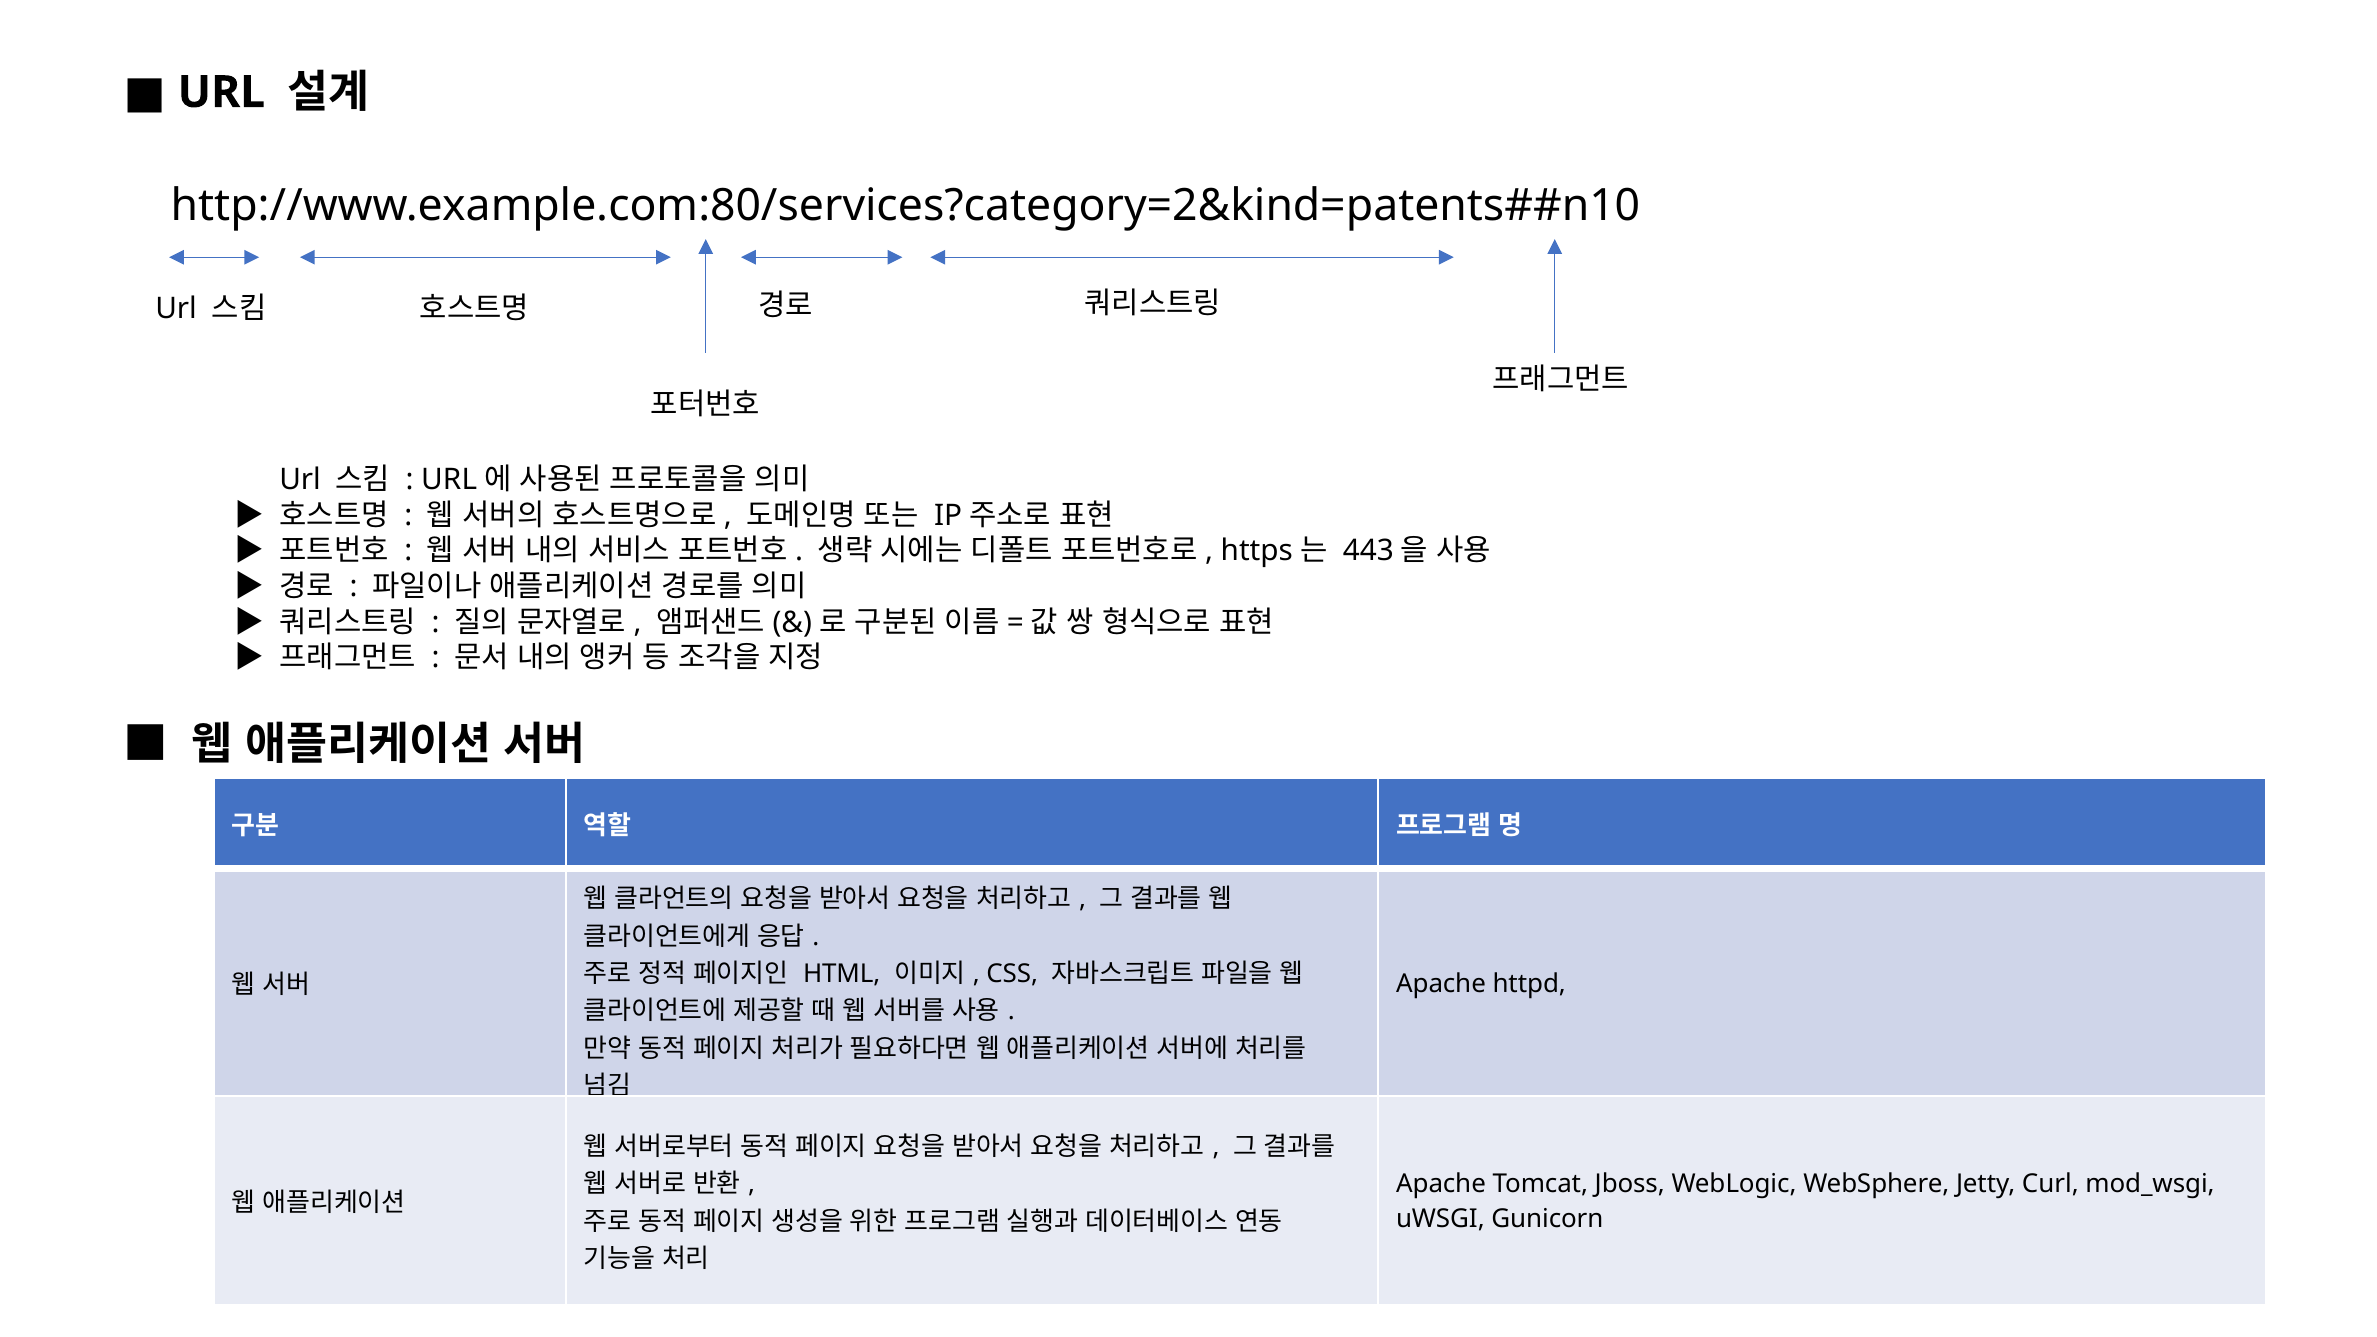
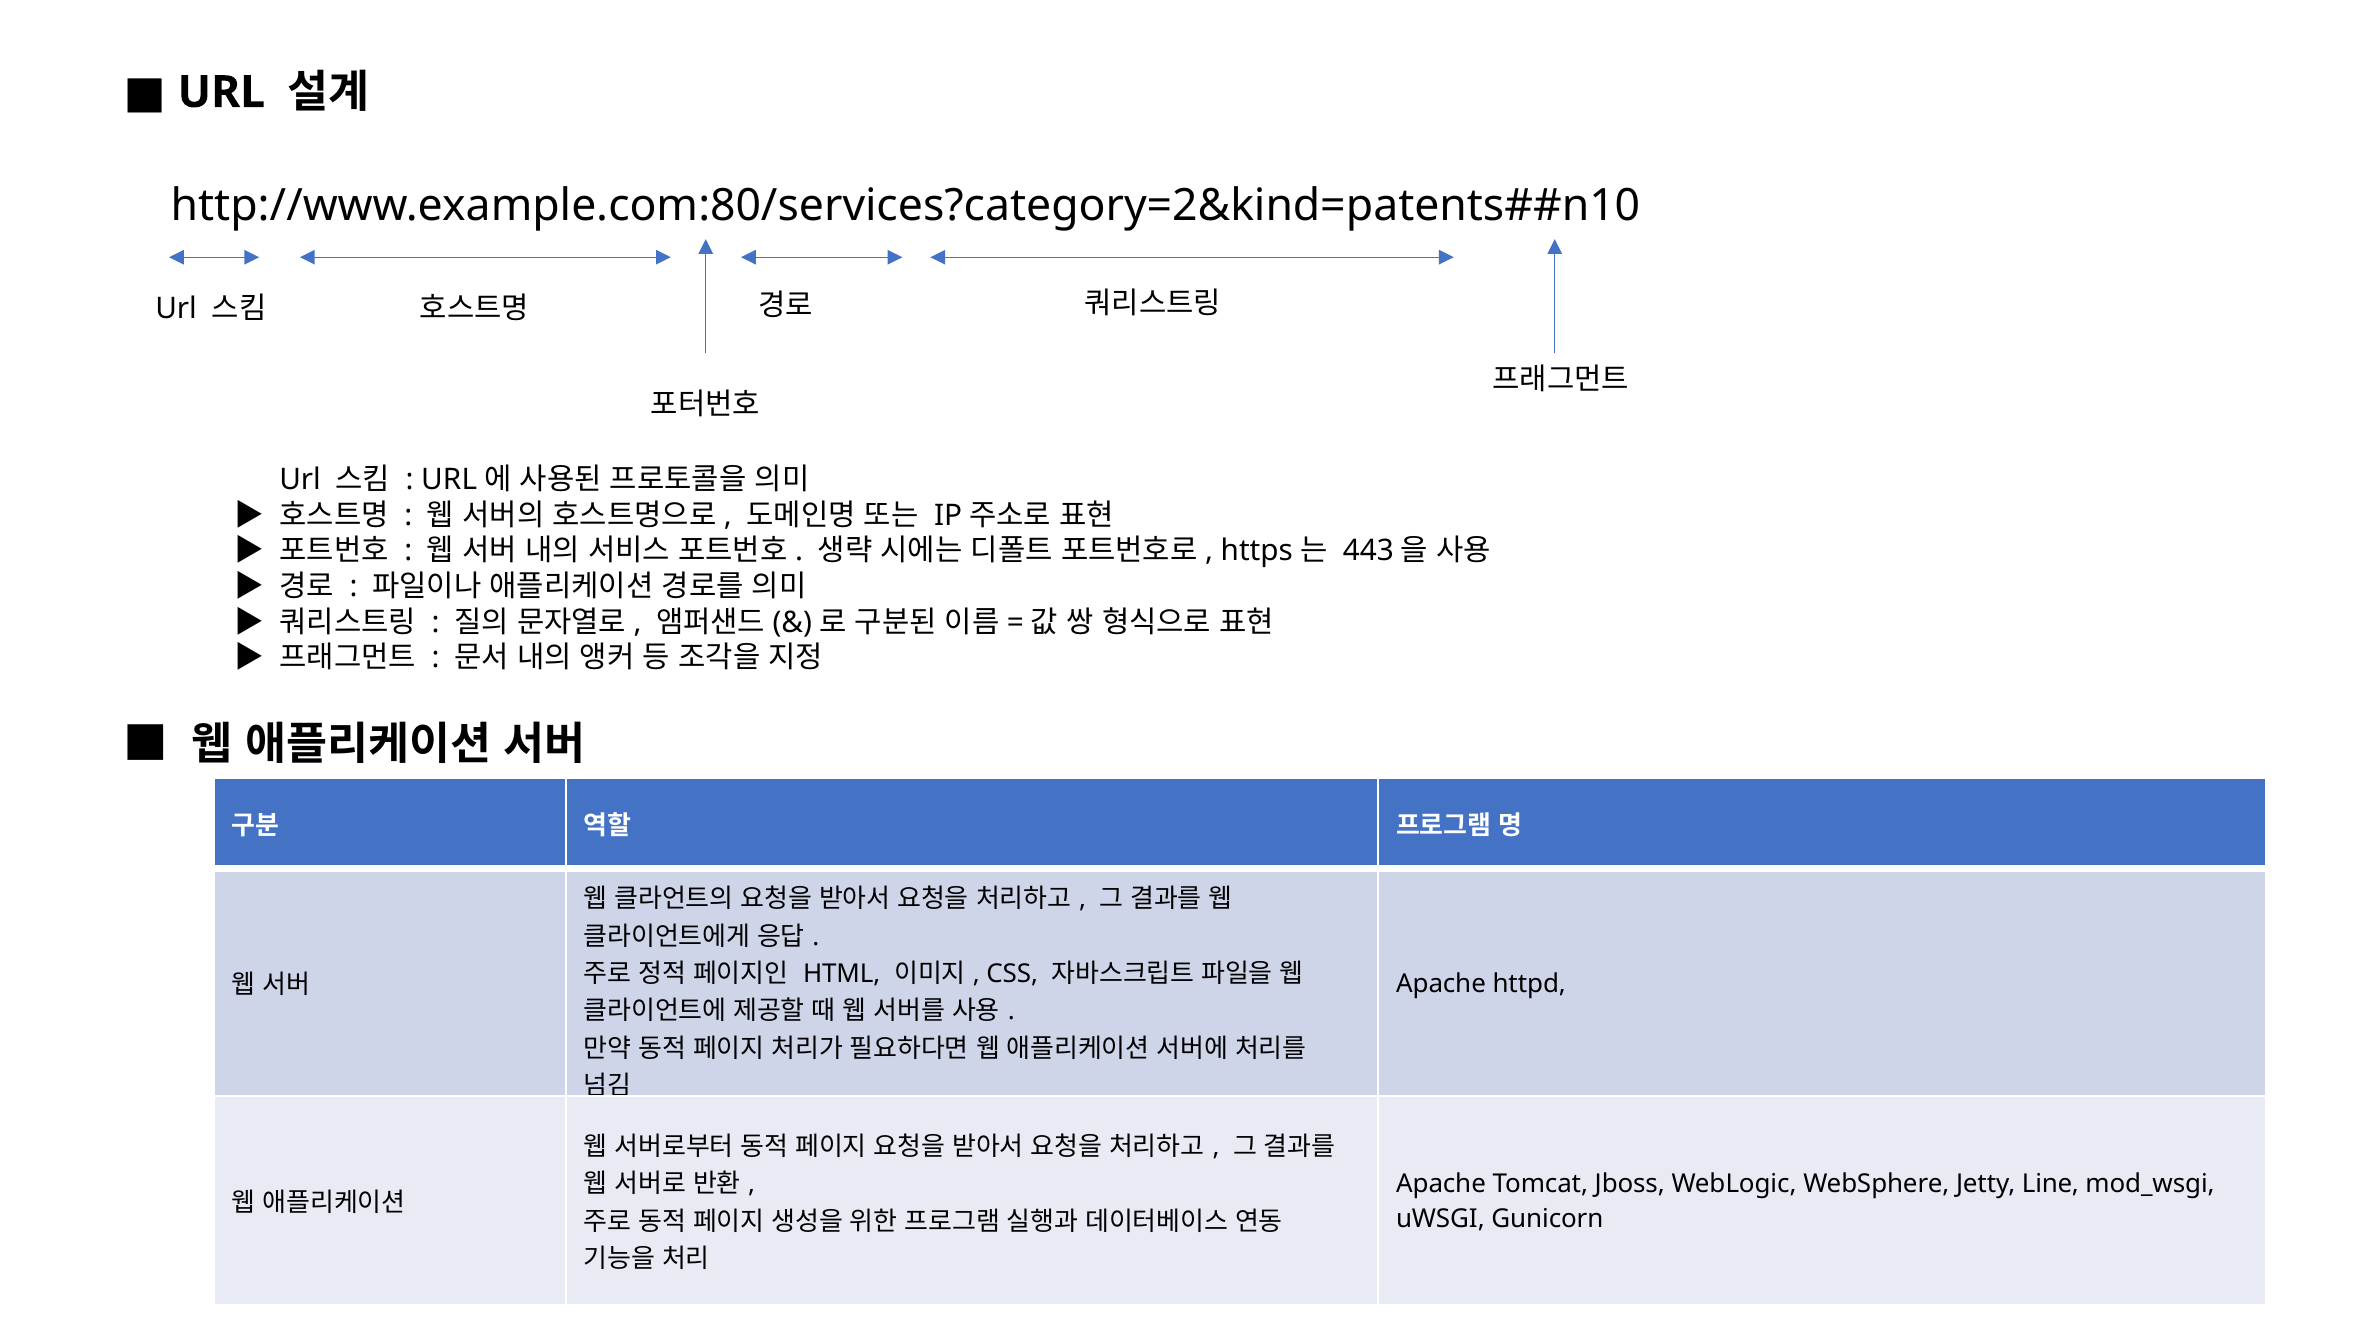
Curl: Curl -> Line
